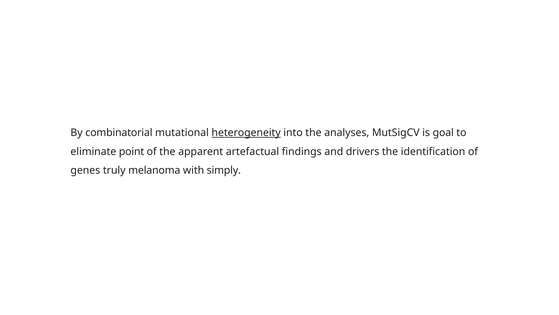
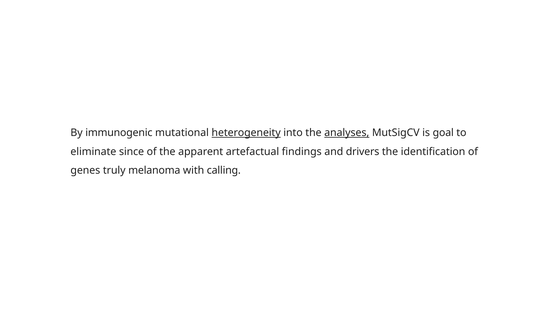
combinatorial: combinatorial -> immunogenic
analyses underline: none -> present
point: point -> since
simply: simply -> calling
